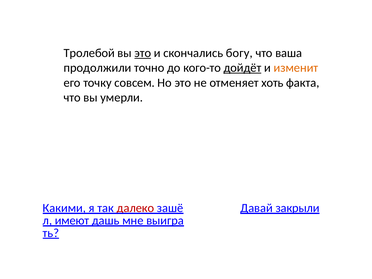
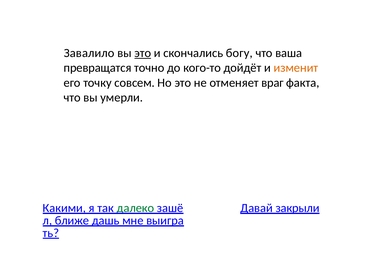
Тролебой: Тролебой -> Завалило
продолжили: продолжили -> превращатся
дойдёт underline: present -> none
хоть: хоть -> враг
далеко colour: red -> green
имеют: имеют -> ближе
